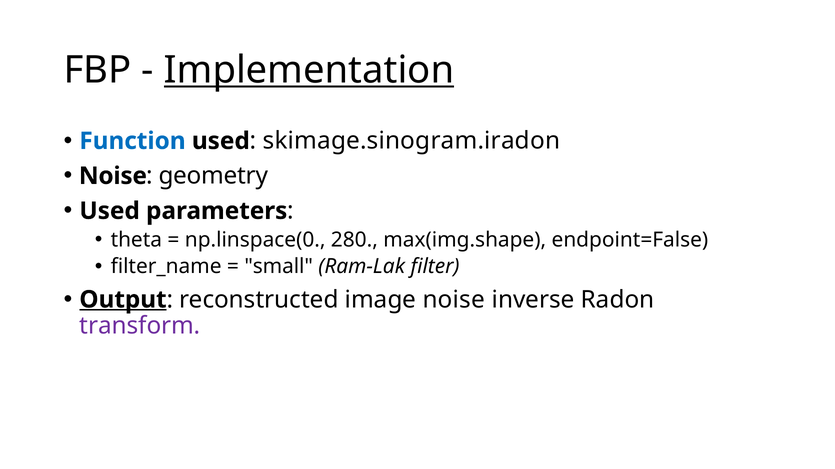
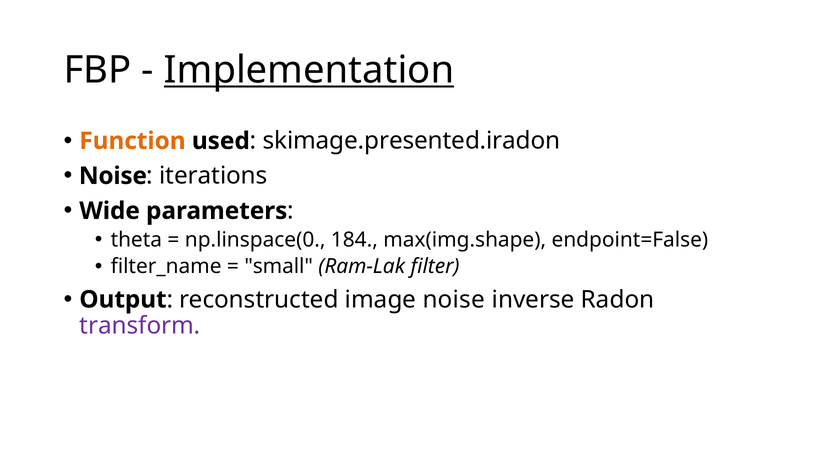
Function colour: blue -> orange
skimage.sinogram.iradon: skimage.sinogram.iradon -> skimage.presented.iradon
geometry: geometry -> iterations
Used at (110, 211): Used -> Wide
280: 280 -> 184
Output underline: present -> none
